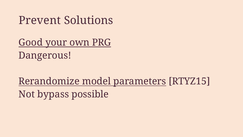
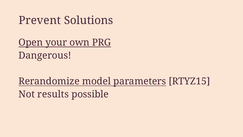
Good: Good -> Open
bypass: bypass -> results
